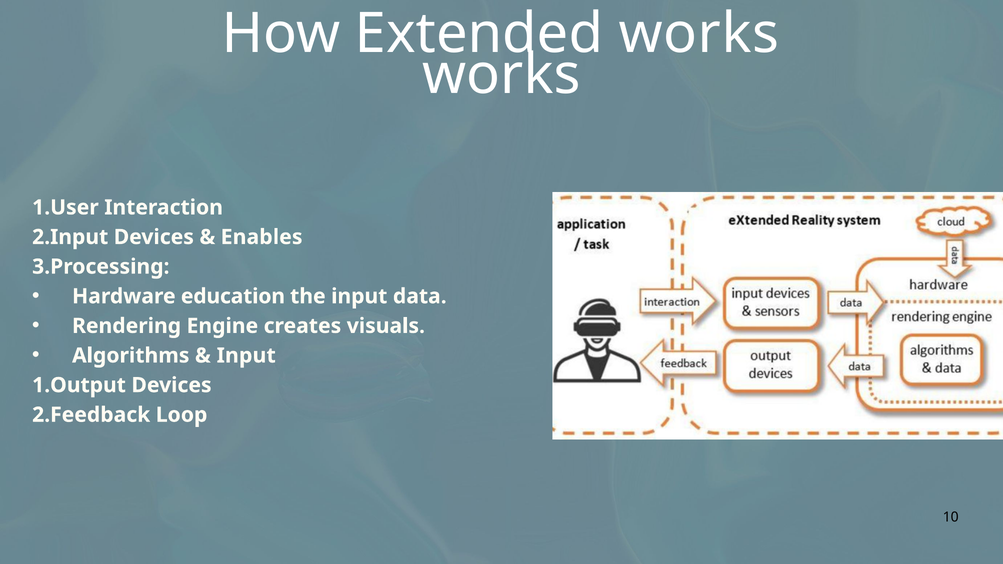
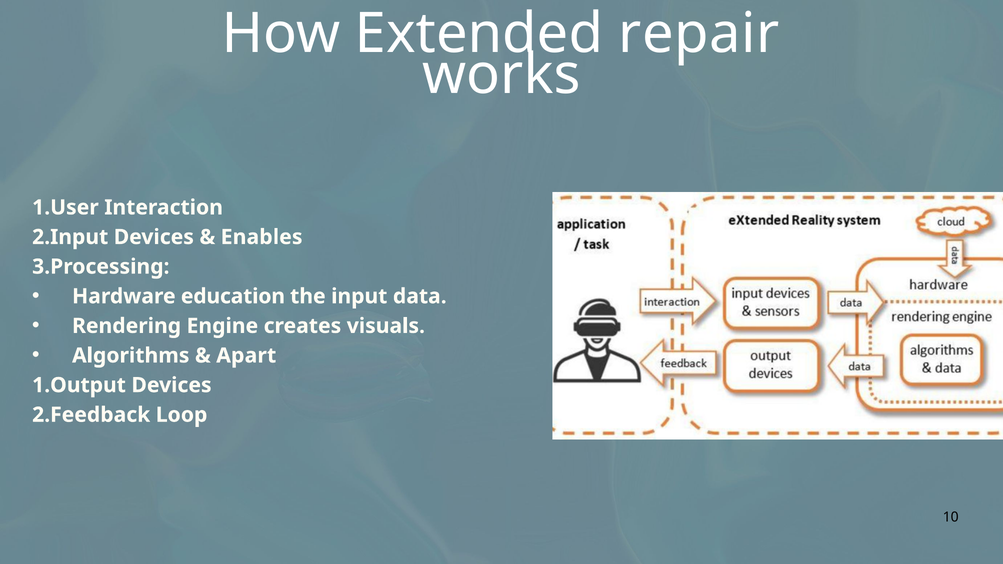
Extended works: works -> repair
Input at (246, 356): Input -> Apart
